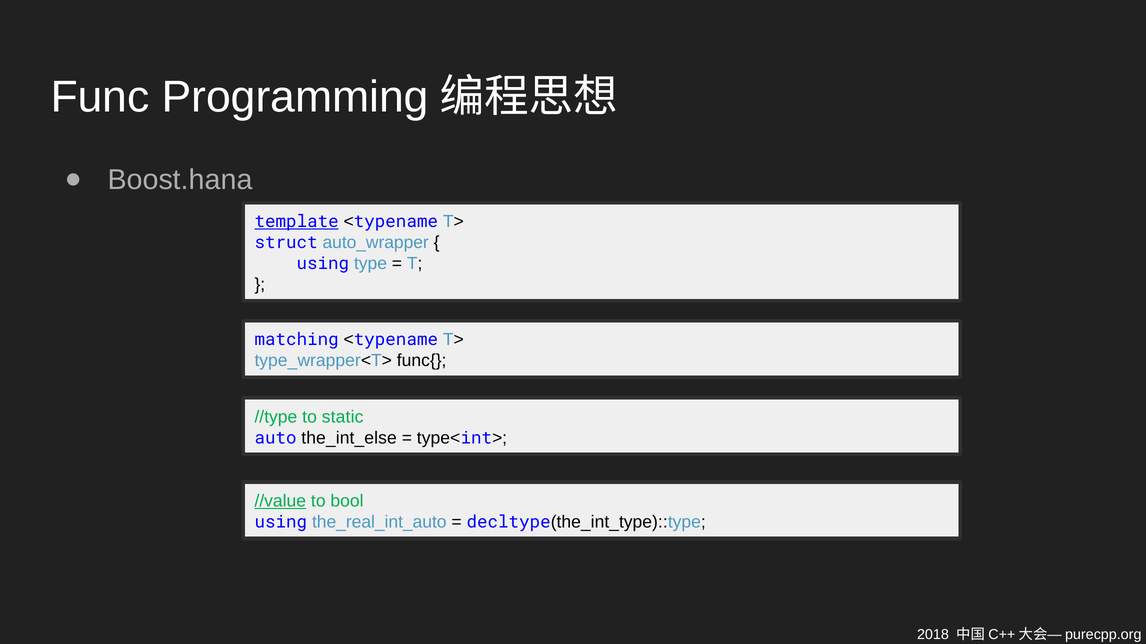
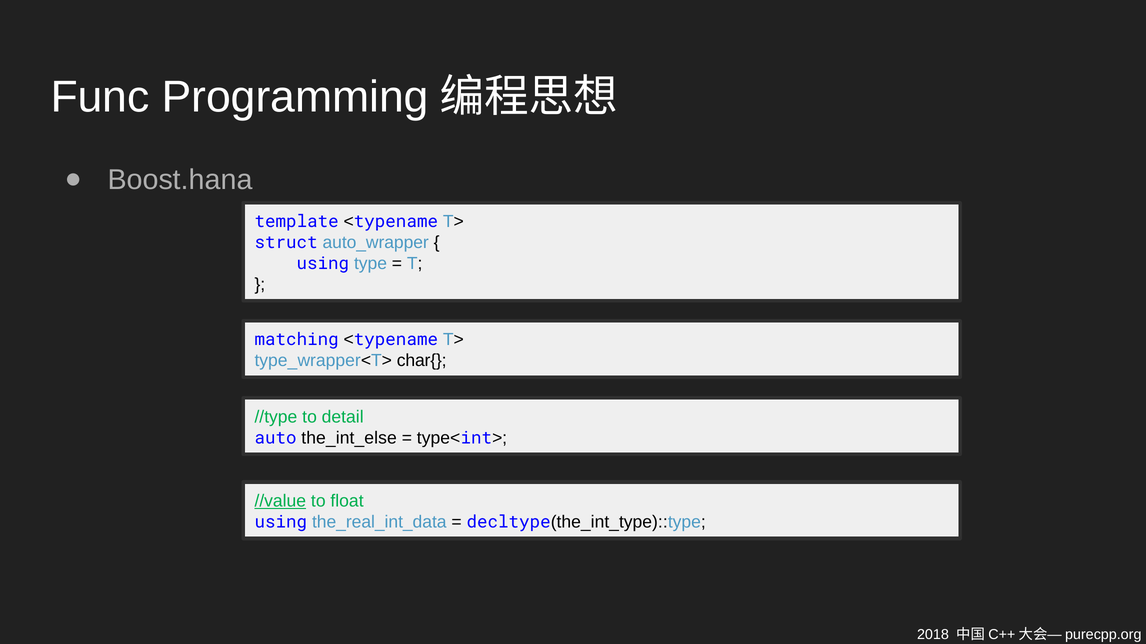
template underline: present -> none
func{: func{ -> char{
static: static -> detail
bool: bool -> float
the_real_int_auto: the_real_int_auto -> the_real_int_data
